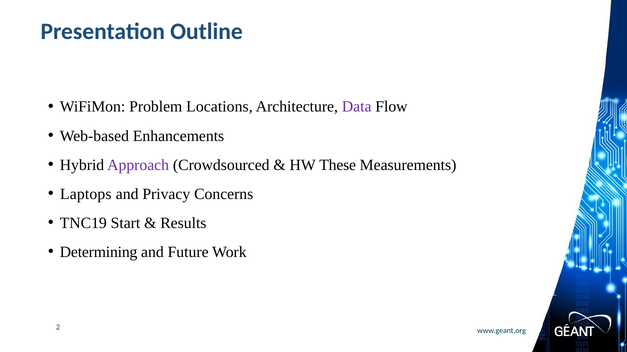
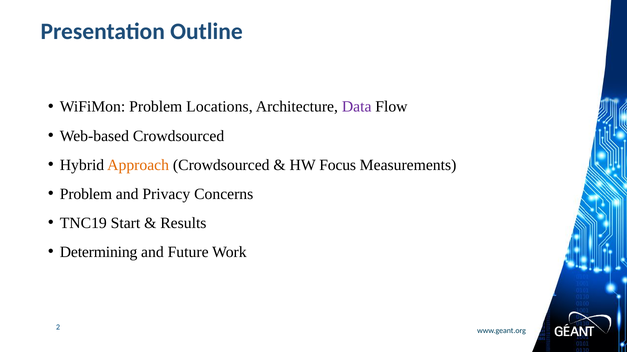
Web-based Enhancements: Enhancements -> Crowdsourced
Approach colour: purple -> orange
These: These -> Focus
Laptops at (86, 194): Laptops -> Problem
